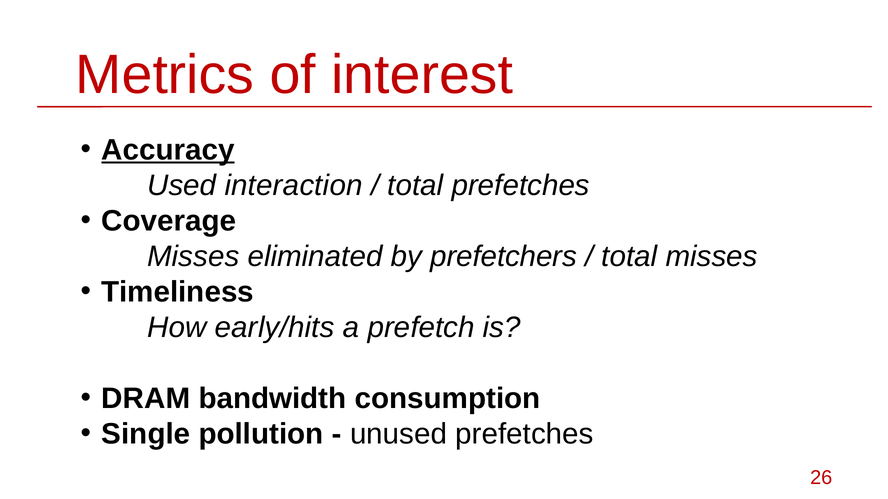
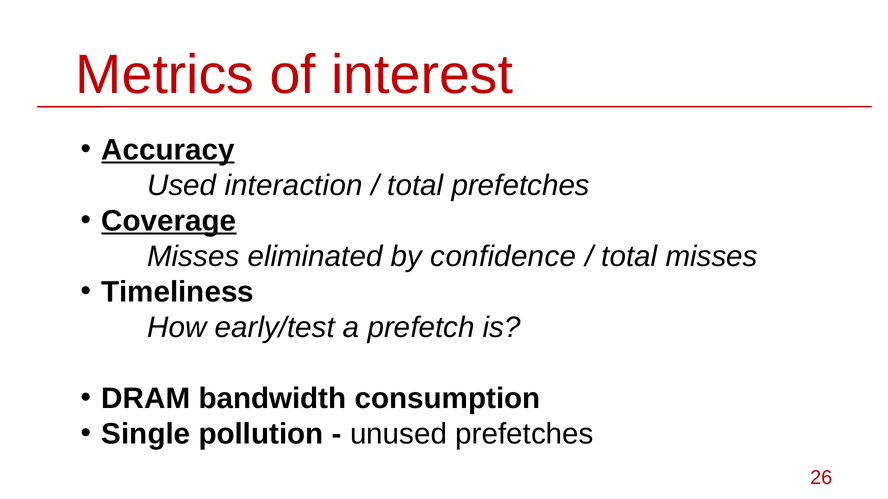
Coverage underline: none -> present
prefetchers: prefetchers -> confidence
early/hits: early/hits -> early/test
